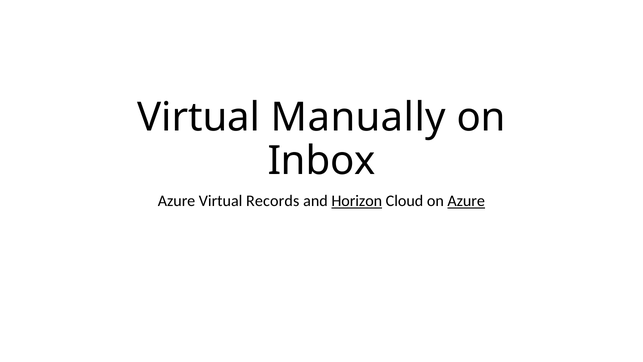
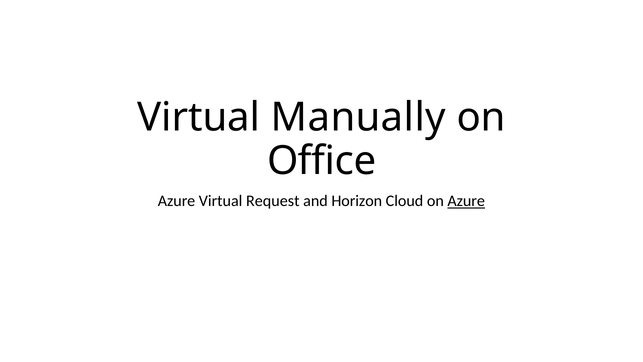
Inbox: Inbox -> Office
Records: Records -> Request
Horizon underline: present -> none
